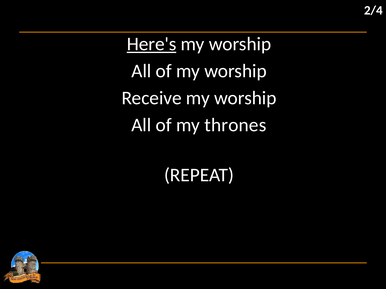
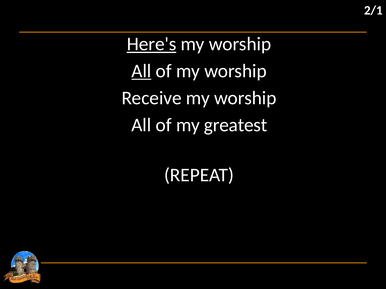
2/4: 2/4 -> 2/1
All at (141, 71) underline: none -> present
thrones: thrones -> greatest
